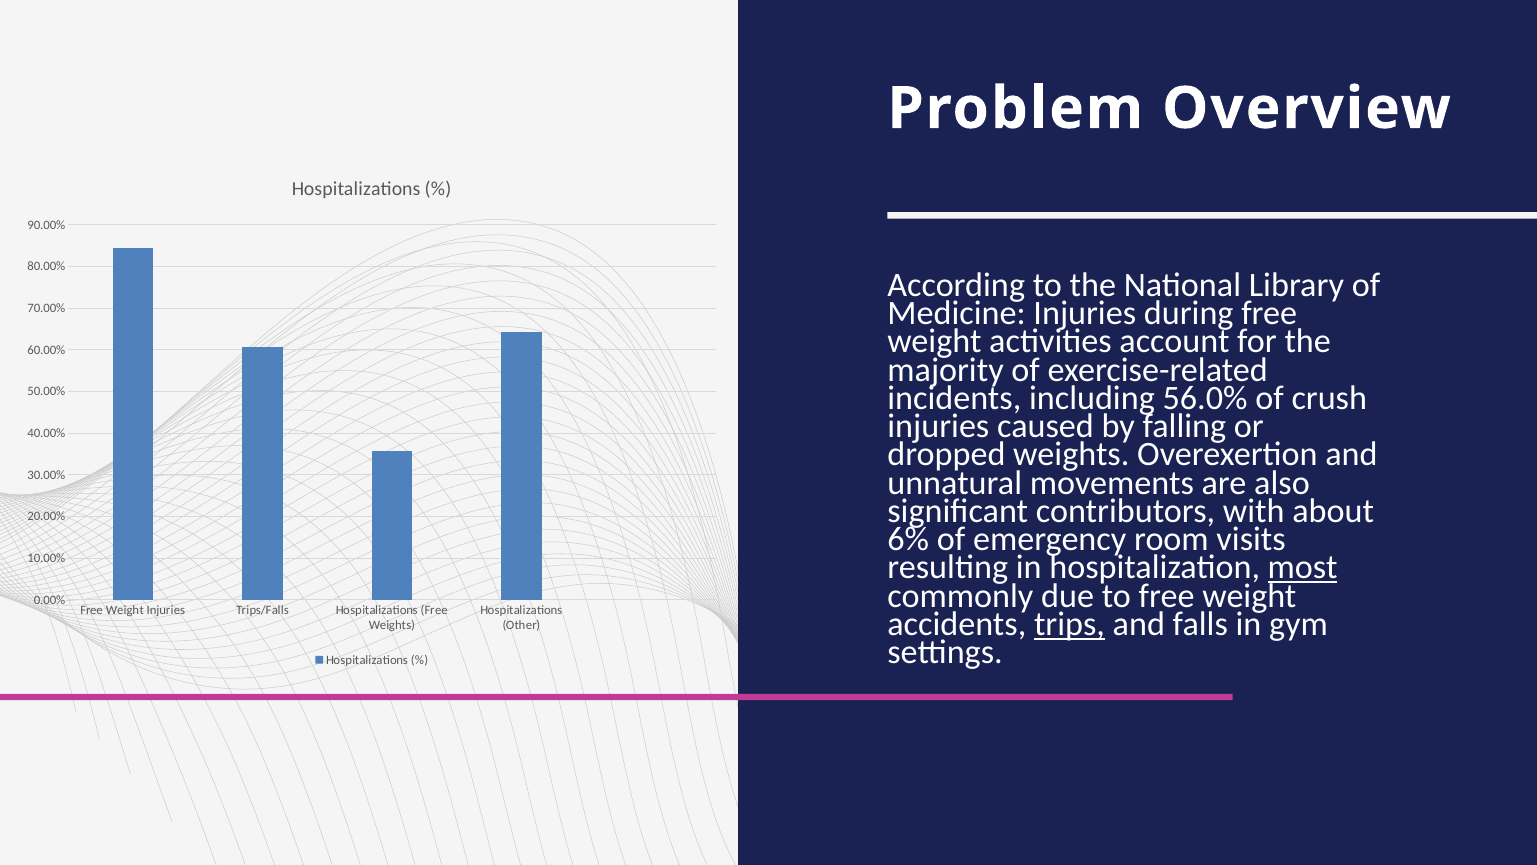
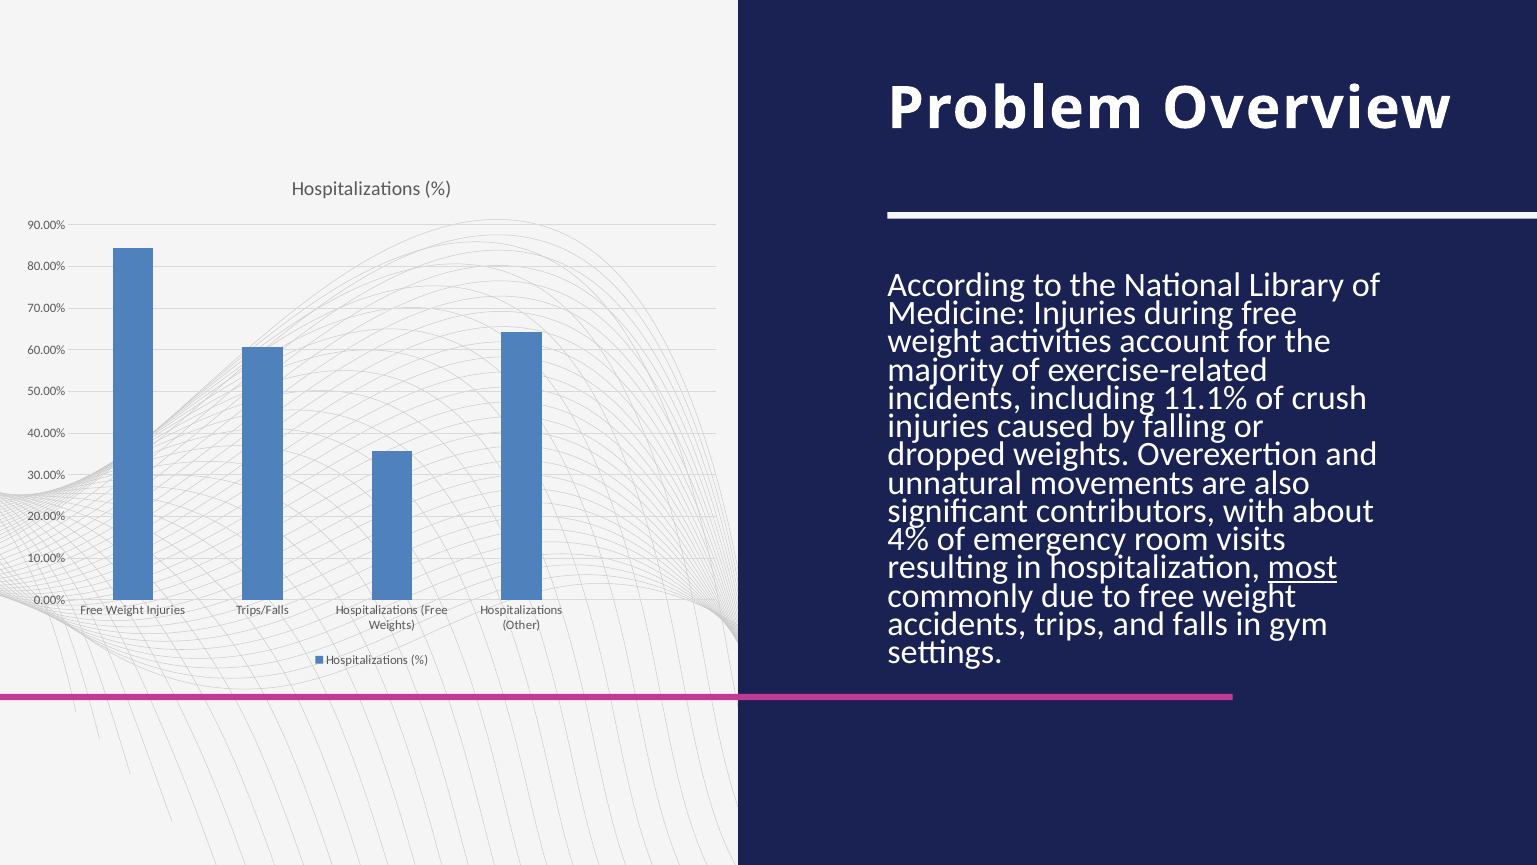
56.0%: 56.0% -> 11.1%
6%: 6% -> 4%
trips underline: present -> none
